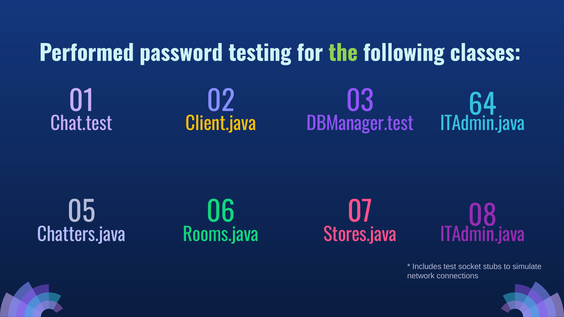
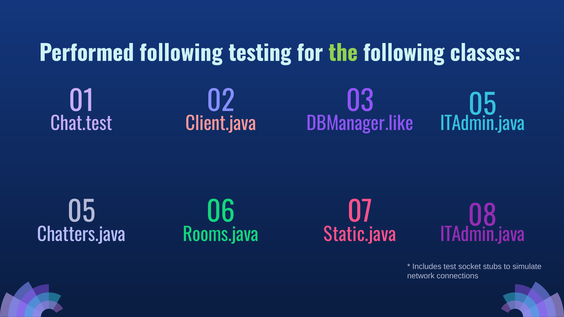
Performed password: password -> following
03 64: 64 -> 05
Client.java colour: yellow -> pink
DBManager.test: DBManager.test -> DBManager.like
Stores.java: Stores.java -> Static.java
